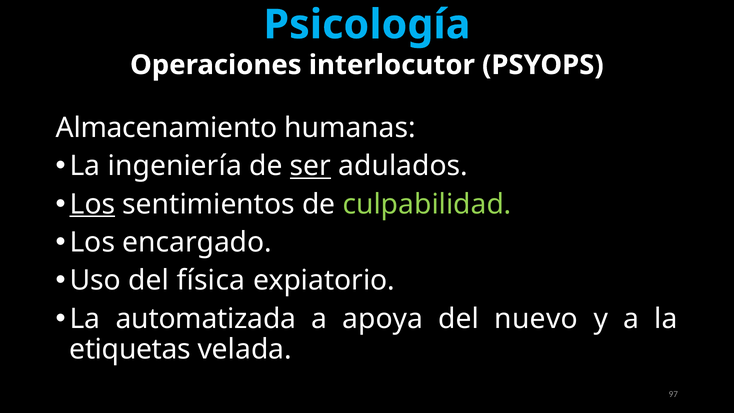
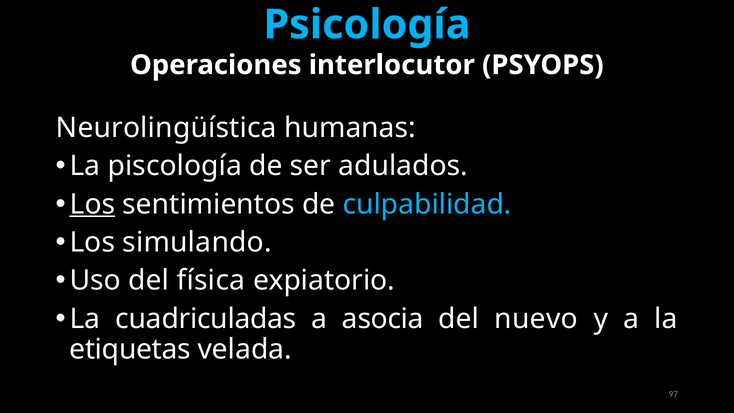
Almacenamiento: Almacenamiento -> Neurolingüística
ingeniería: ingeniería -> piscología
ser underline: present -> none
culpabilidad colour: light green -> light blue
encargado: encargado -> simulando
automatizada: automatizada -> cuadriculadas
apoya: apoya -> asocia
